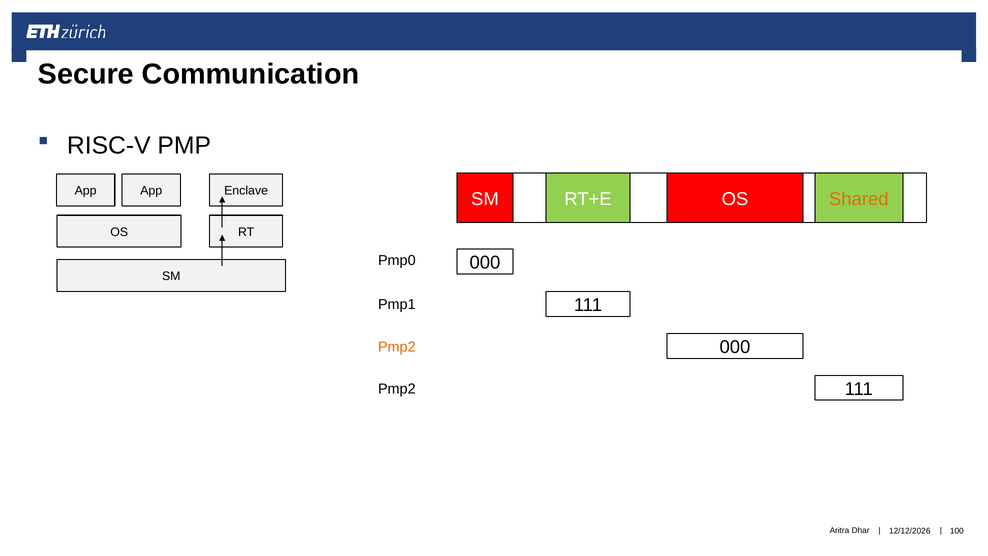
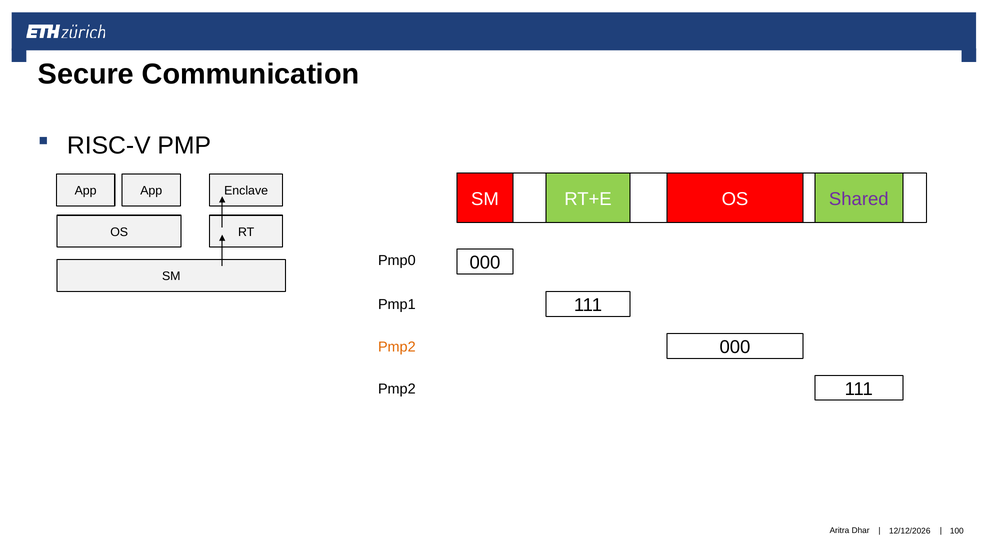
Shared colour: orange -> purple
